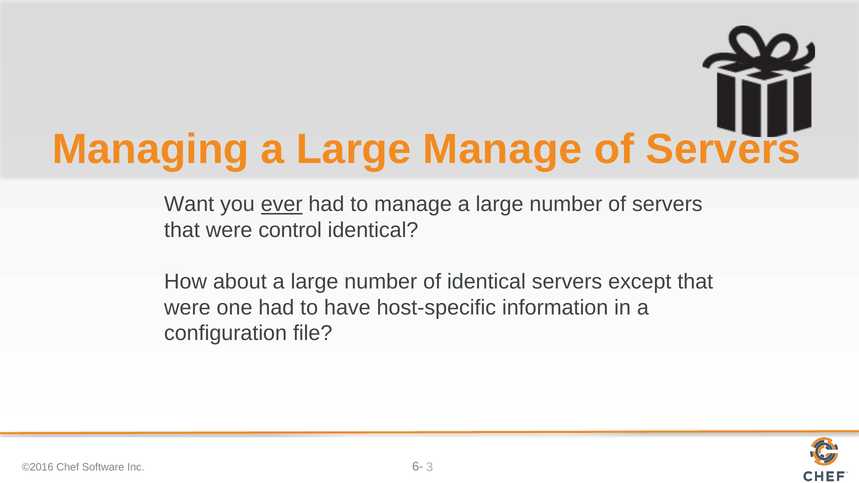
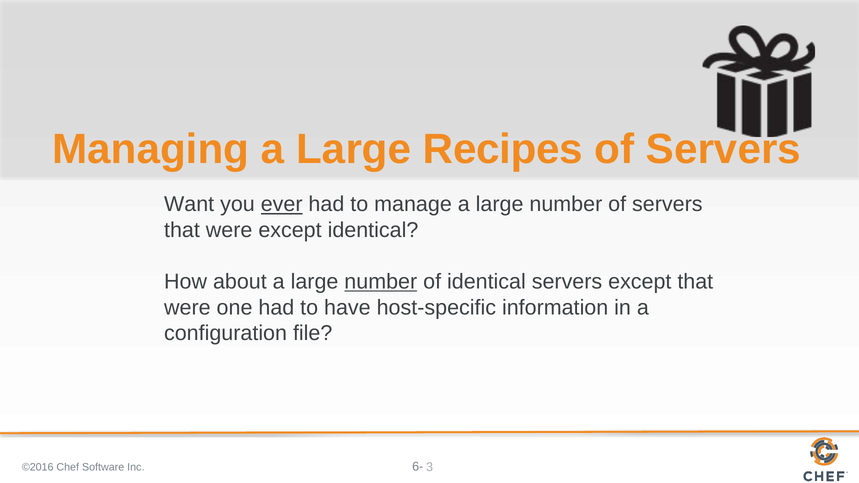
Large Manage: Manage -> Recipes
were control: control -> except
number at (381, 282) underline: none -> present
